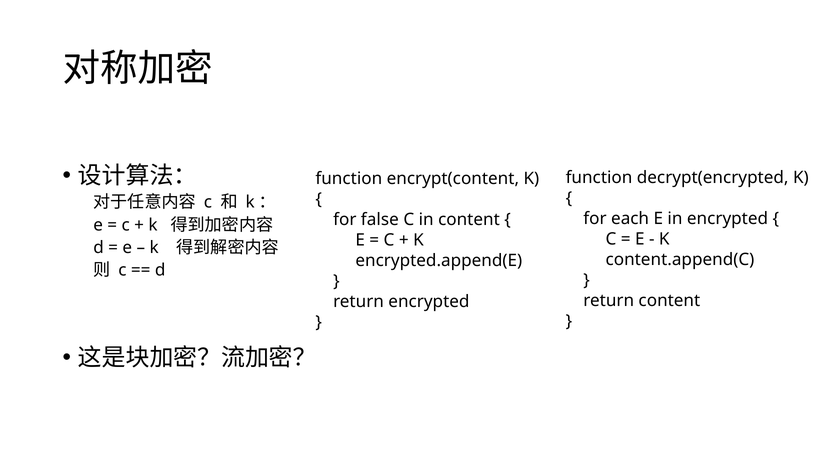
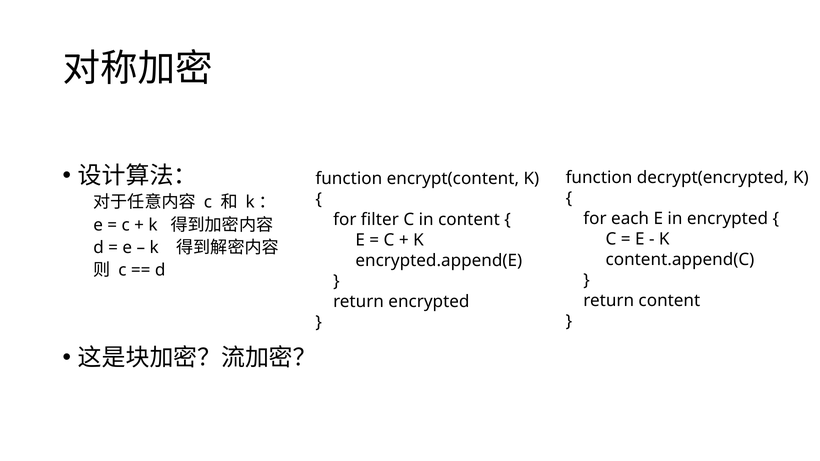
false: false -> filter
